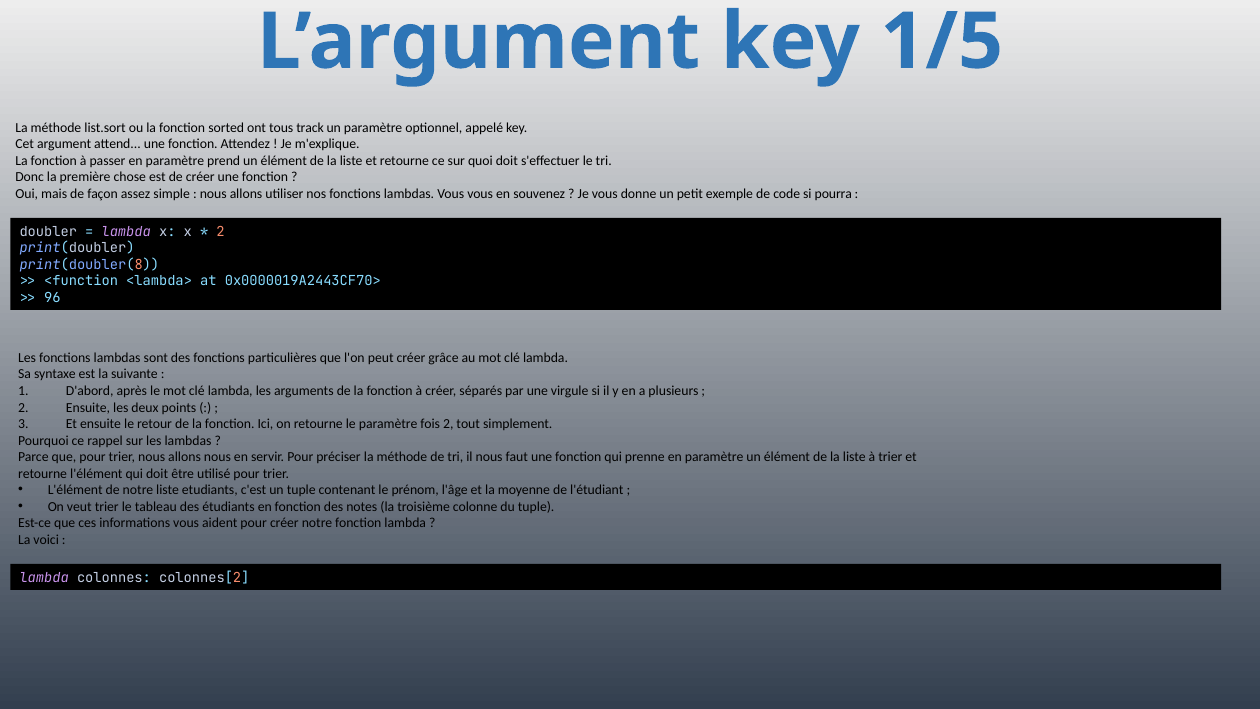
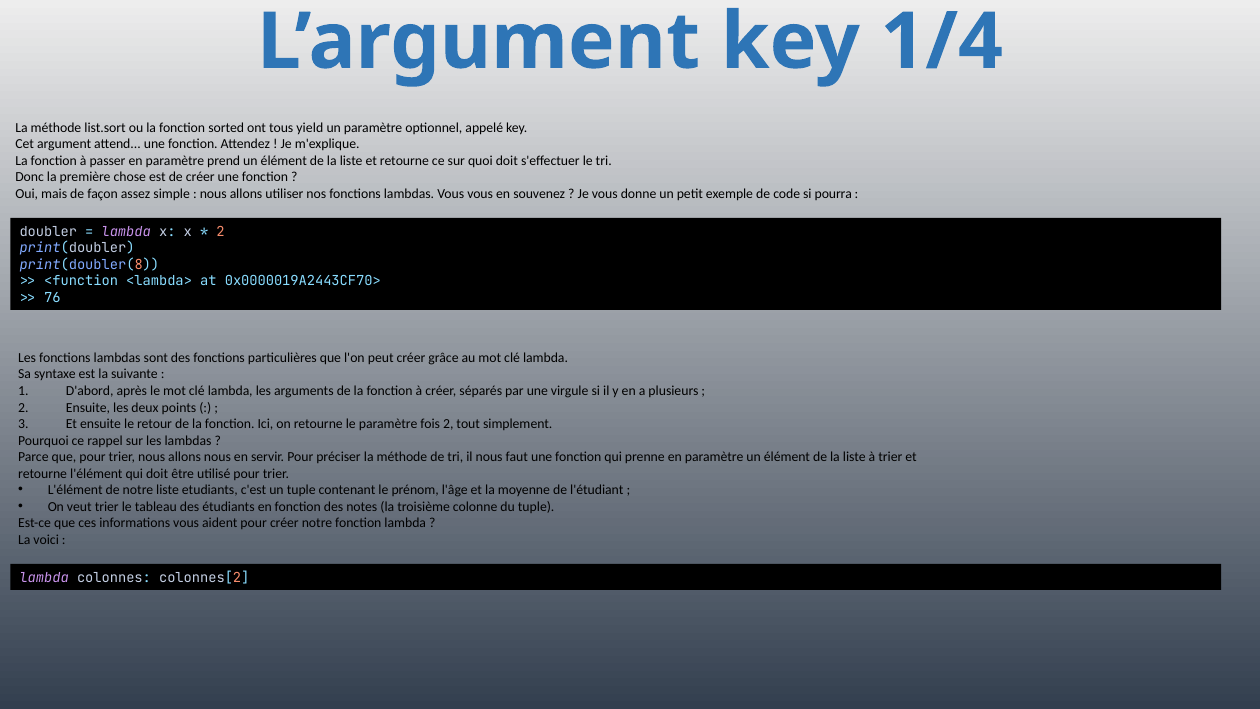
1/5: 1/5 -> 1/4
track: track -> yield
96: 96 -> 76
